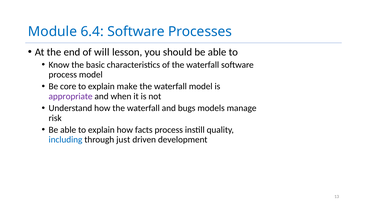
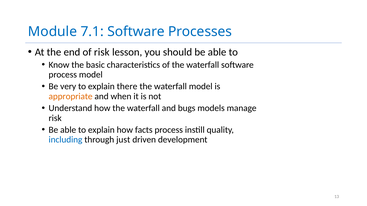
6.4: 6.4 -> 7.1
of will: will -> risk
core: core -> very
make: make -> there
appropriate colour: purple -> orange
